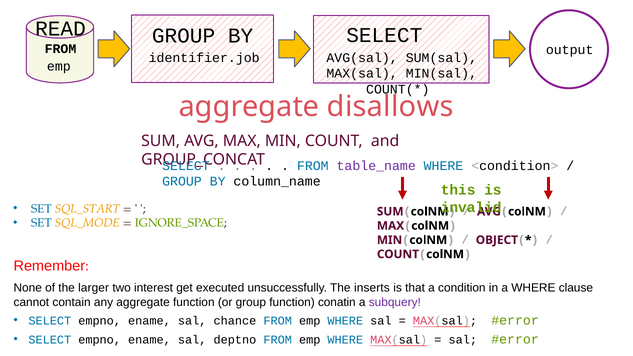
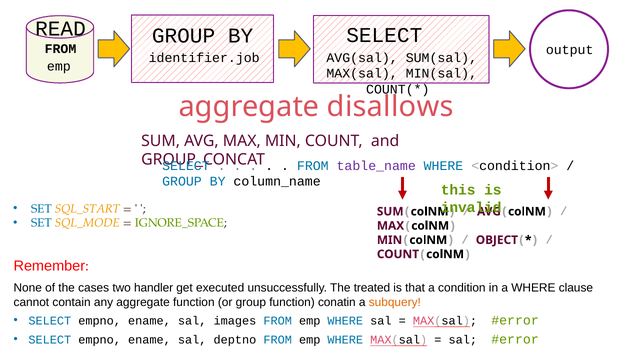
larger: larger -> cases
interest: interest -> handler
inserts: inserts -> treated
subquery colour: purple -> orange
chance: chance -> images
